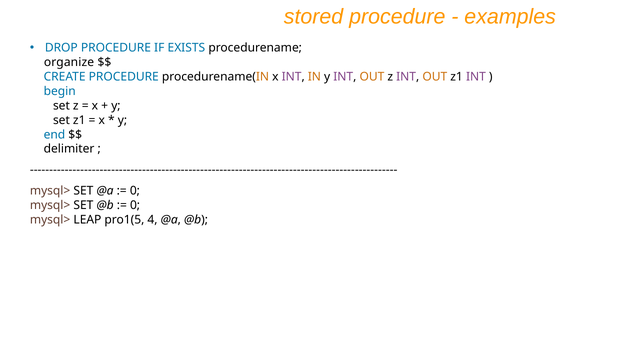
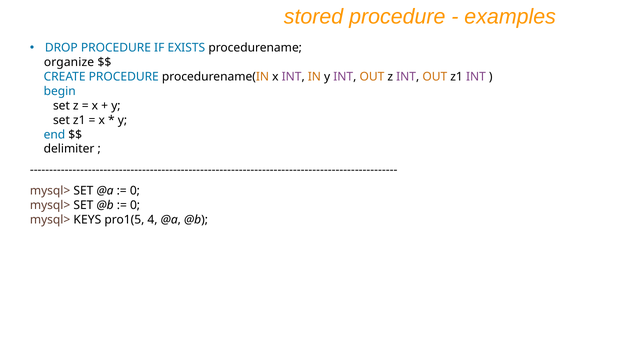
LEAP: LEAP -> KEYS
